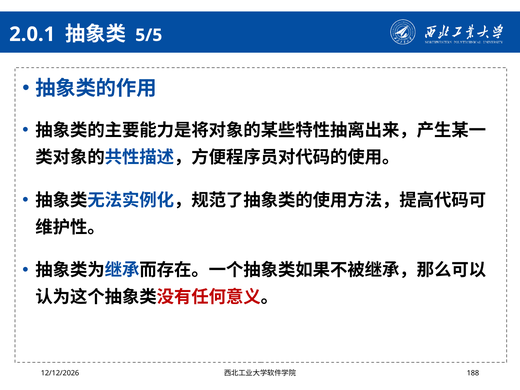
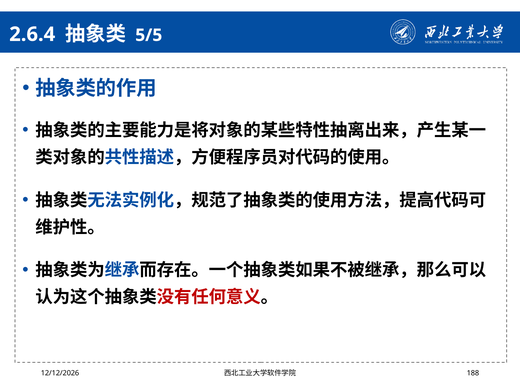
2.0.1: 2.0.1 -> 2.6.4
